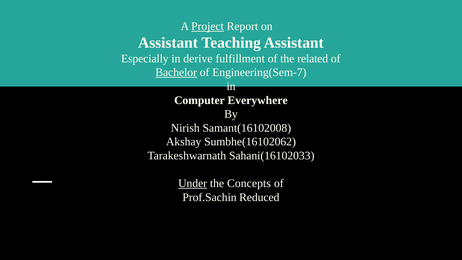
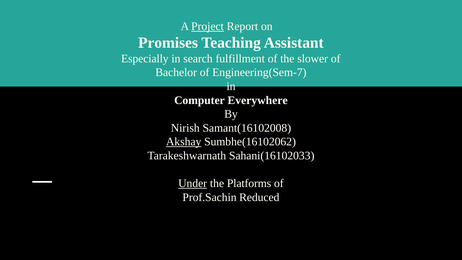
Assistant at (168, 43): Assistant -> Promises
derive: derive -> search
related: related -> slower
Bachelor underline: present -> none
Akshay underline: none -> present
Concepts: Concepts -> Platforms
